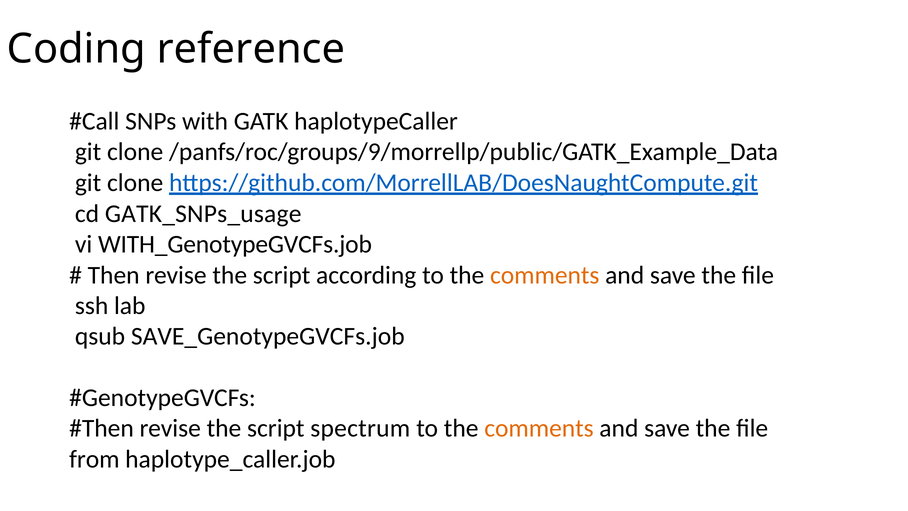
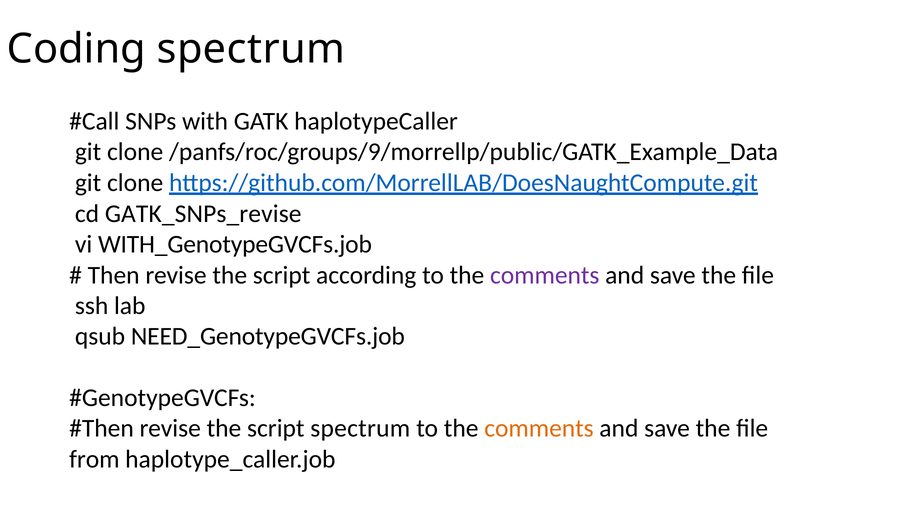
Coding reference: reference -> spectrum
GATK_SNPs_usage: GATK_SNPs_usage -> GATK_SNPs_revise
comments at (545, 275) colour: orange -> purple
SAVE_GenotypeGVCFs.job: SAVE_GenotypeGVCFs.job -> NEED_GenotypeGVCFs.job
